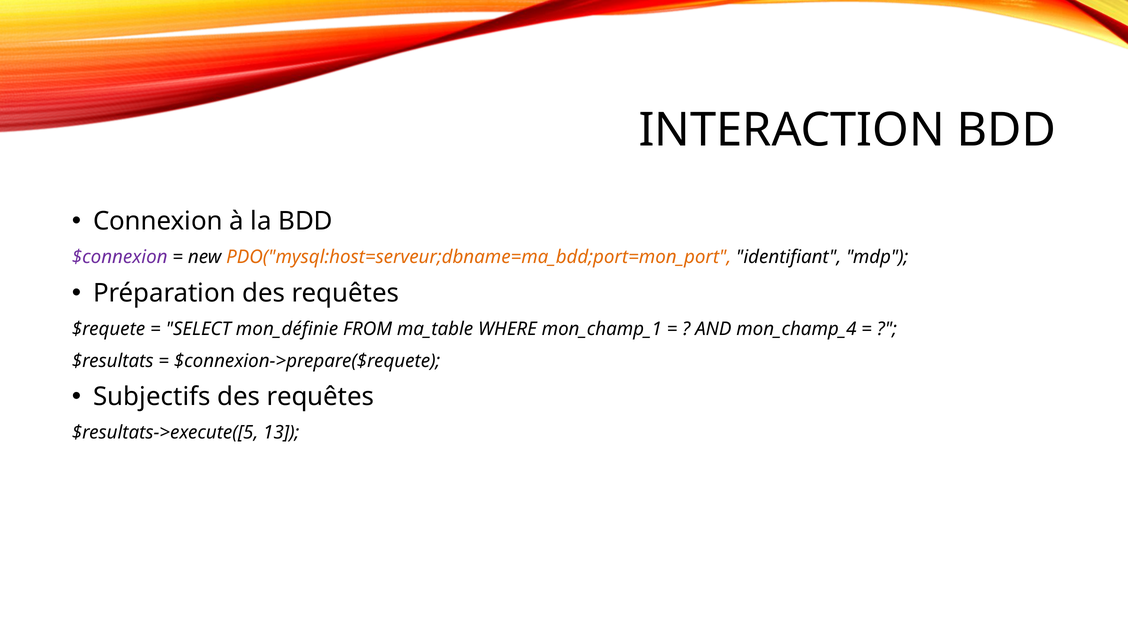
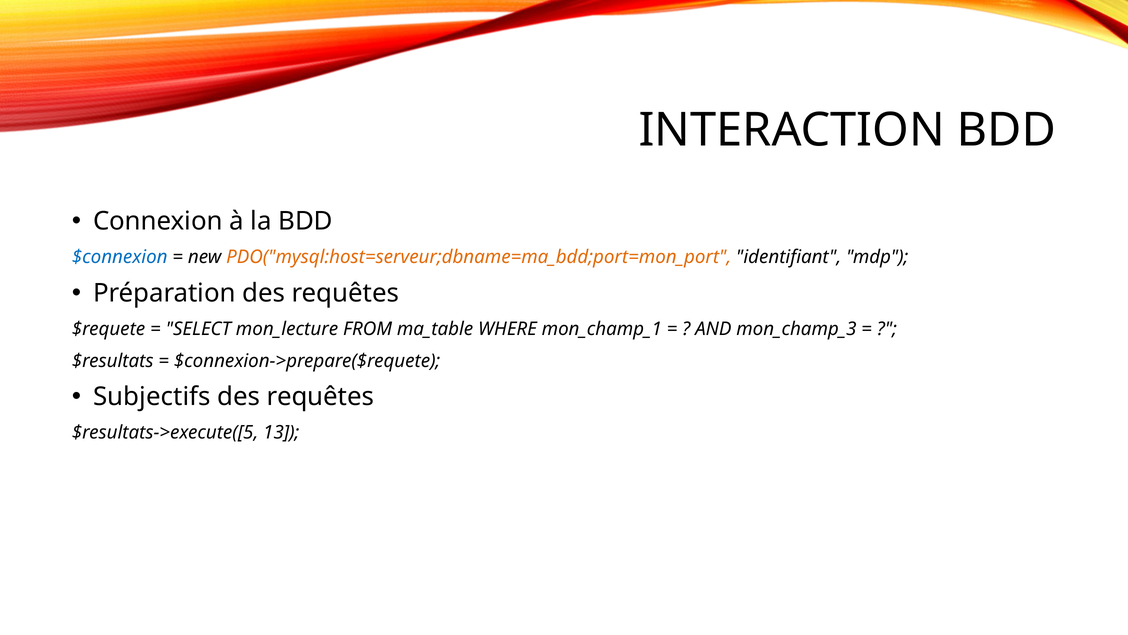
$connexion colour: purple -> blue
mon_définie: mon_définie -> mon_lecture
mon_champ_4: mon_champ_4 -> mon_champ_3
